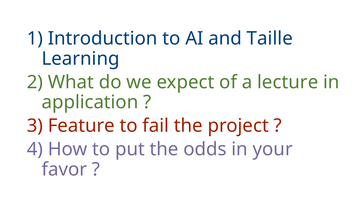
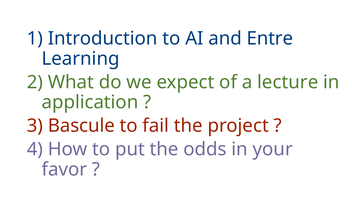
Taille: Taille -> Entre
Feature: Feature -> Bascule
